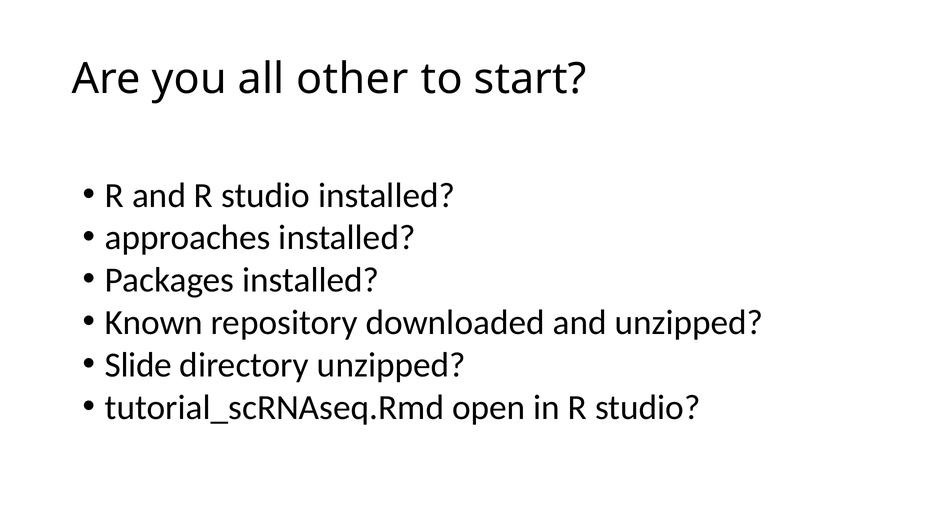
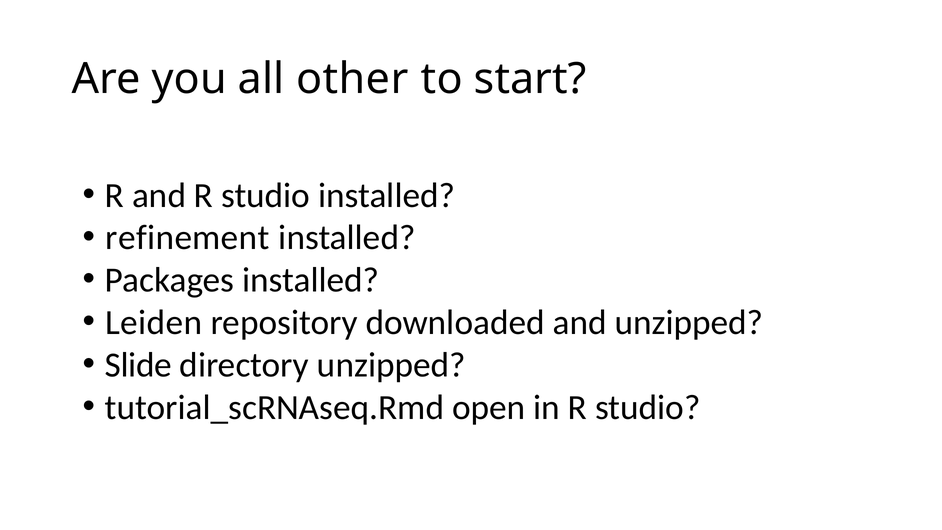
approaches: approaches -> refinement
Known: Known -> Leiden
